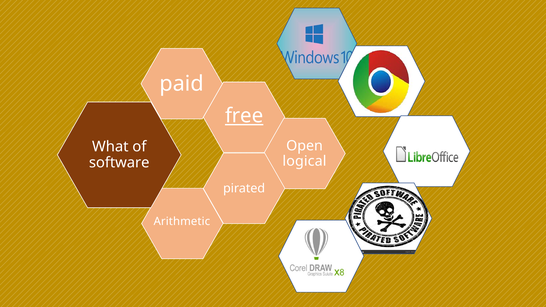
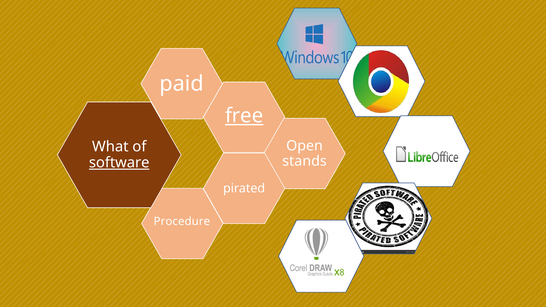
logical: logical -> stands
software underline: none -> present
Arithmetic: Arithmetic -> Procedure
